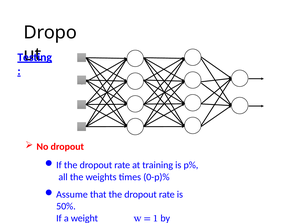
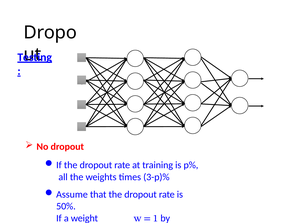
0-p)%: 0-p)% -> 3-p)%
